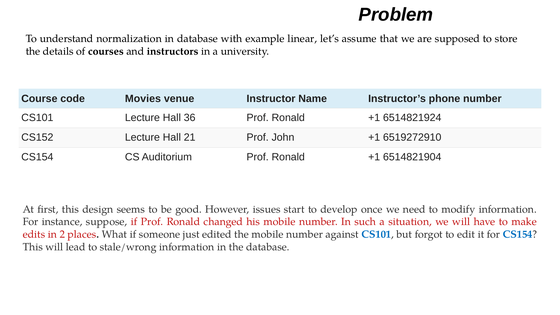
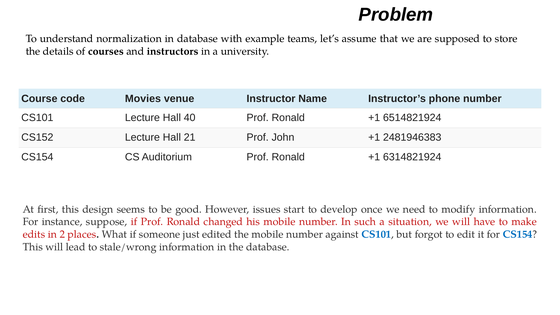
linear: linear -> teams
36: 36 -> 40
6519272910: 6519272910 -> 2481946383
6514821904: 6514821904 -> 6314821924
